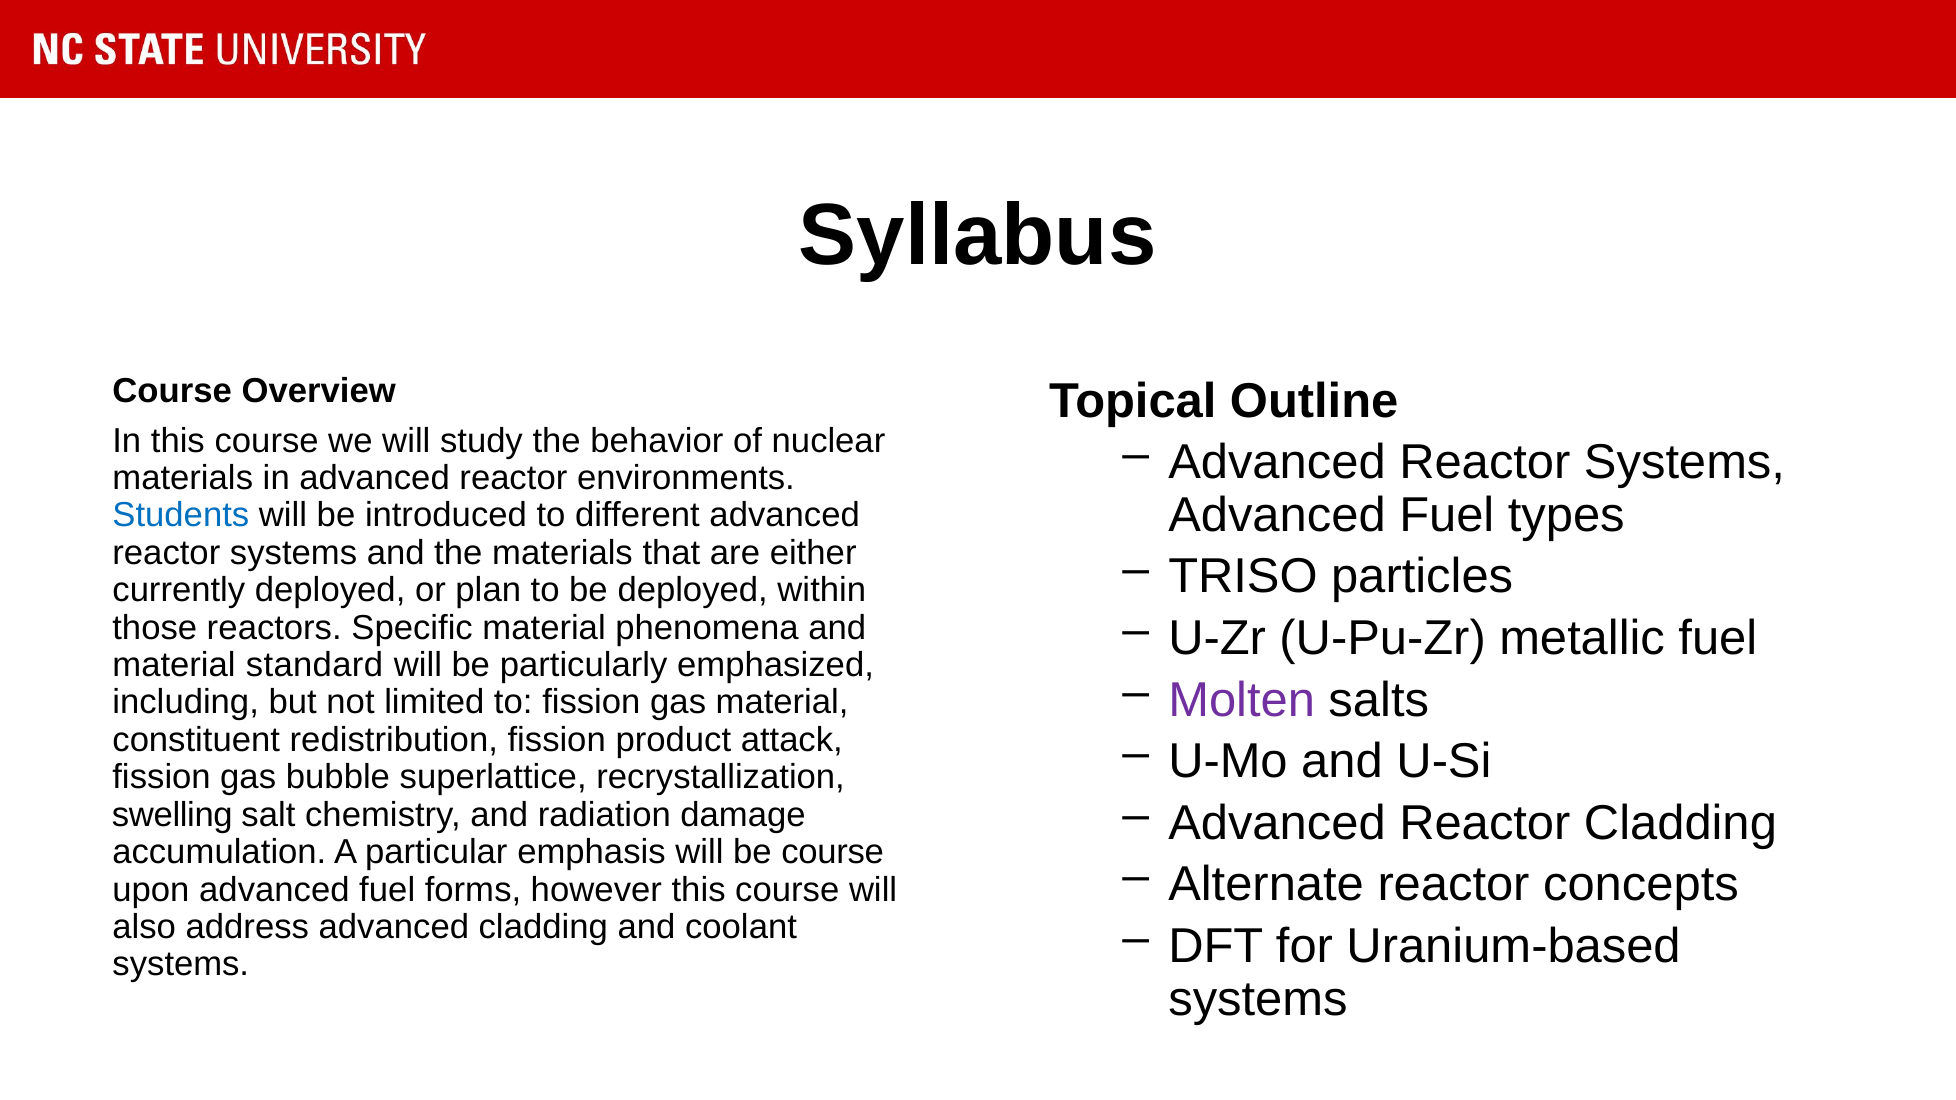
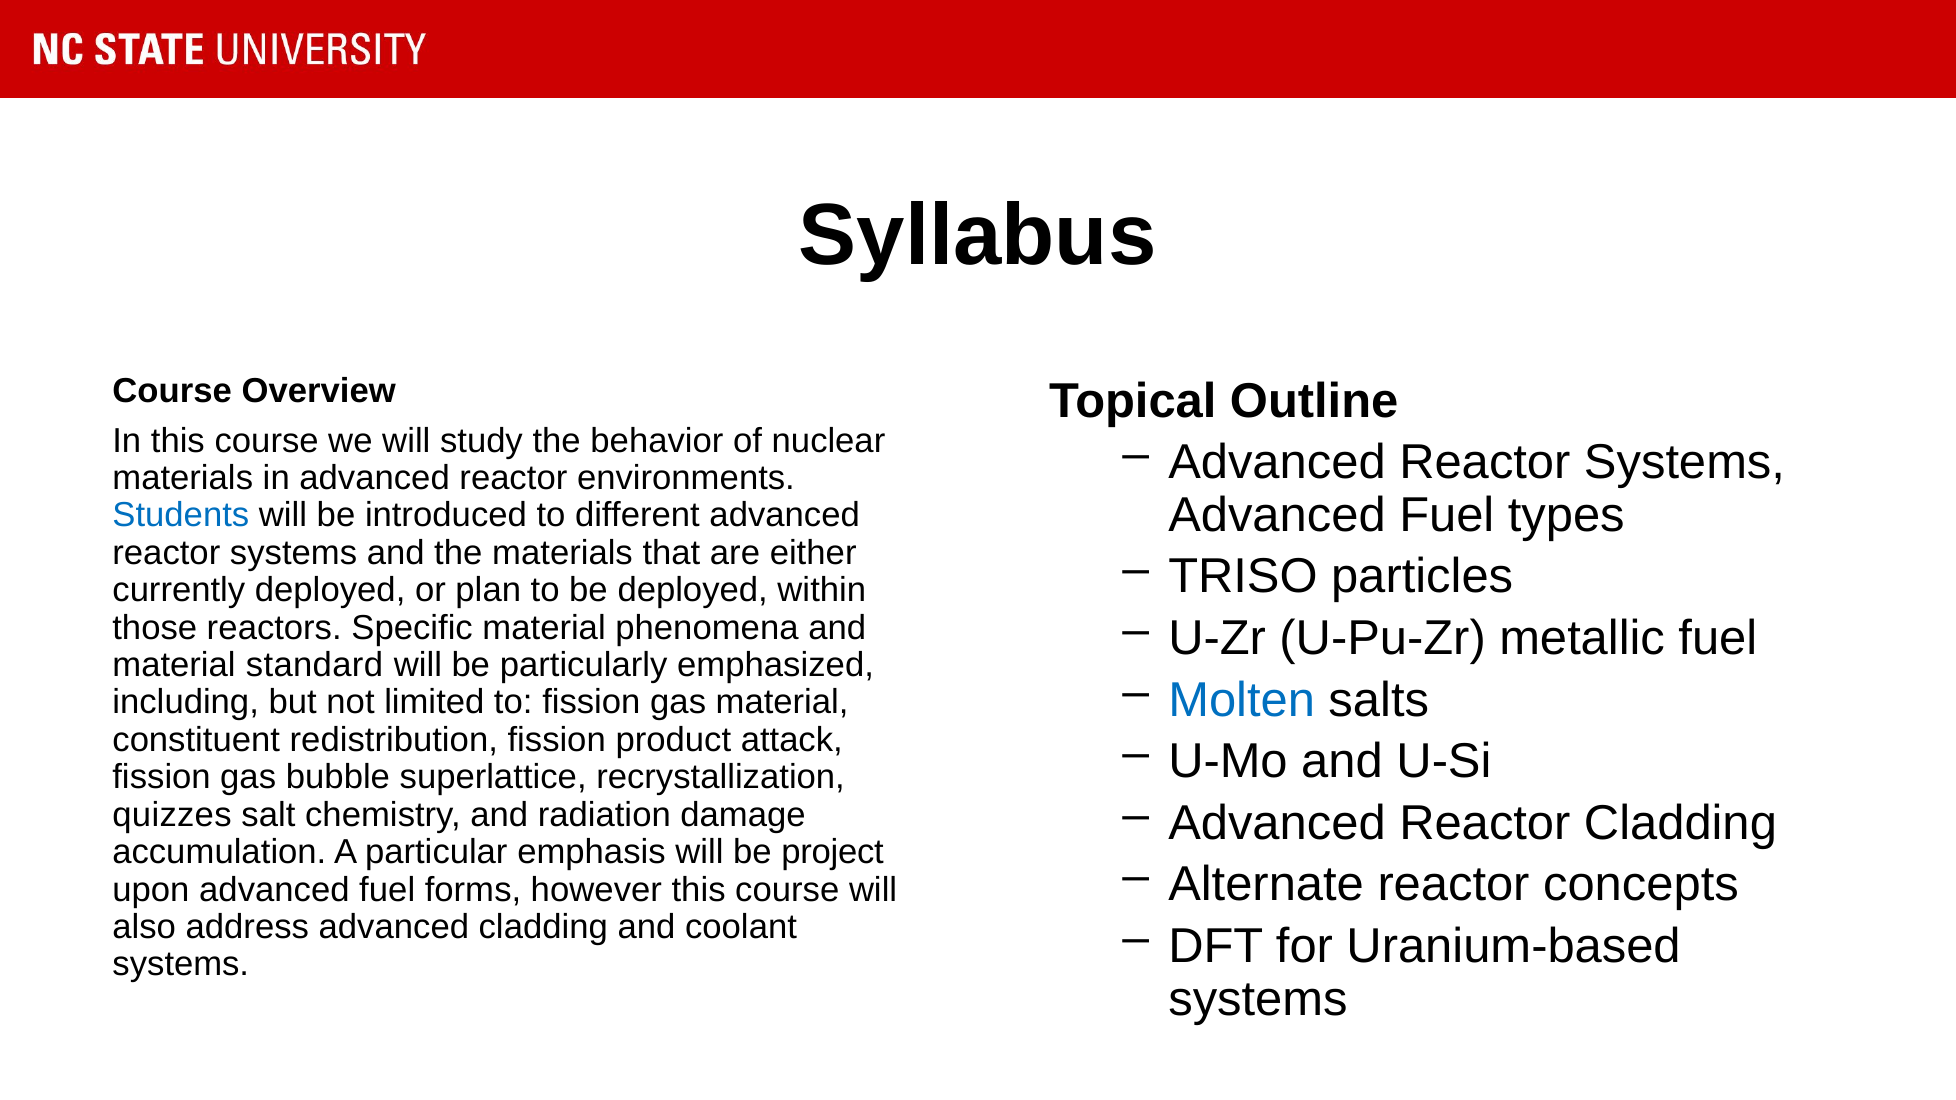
Molten colour: purple -> blue
swelling: swelling -> quizzes
be course: course -> project
